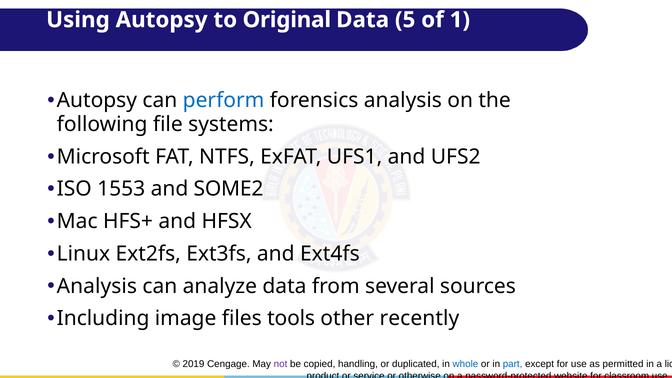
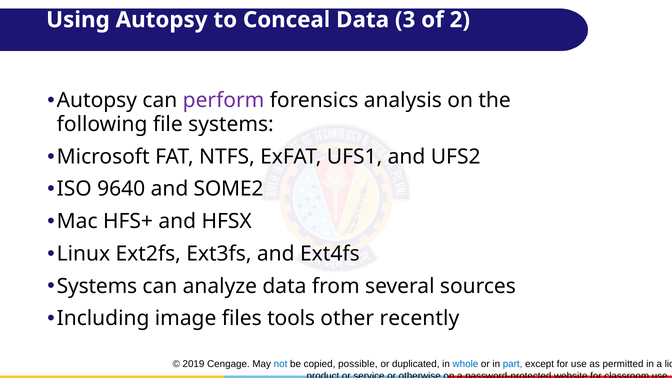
Original: Original -> Conceal
5: 5 -> 3
1: 1 -> 2
perform colour: blue -> purple
1553: 1553 -> 9640
Analysis at (97, 286): Analysis -> Systems
not colour: purple -> blue
handling: handling -> possible
